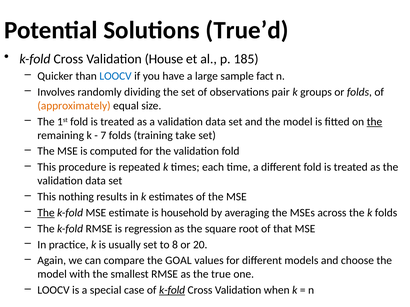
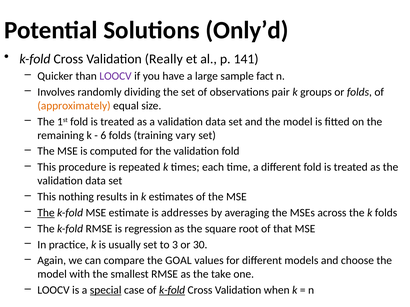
True’d: True’d -> Only’d
House: House -> Really
185: 185 -> 141
LOOCV at (116, 76) colour: blue -> purple
the at (374, 122) underline: present -> none
7: 7 -> 6
take: take -> vary
household: household -> addresses
8: 8 -> 3
20: 20 -> 30
true: true -> take
special underline: none -> present
